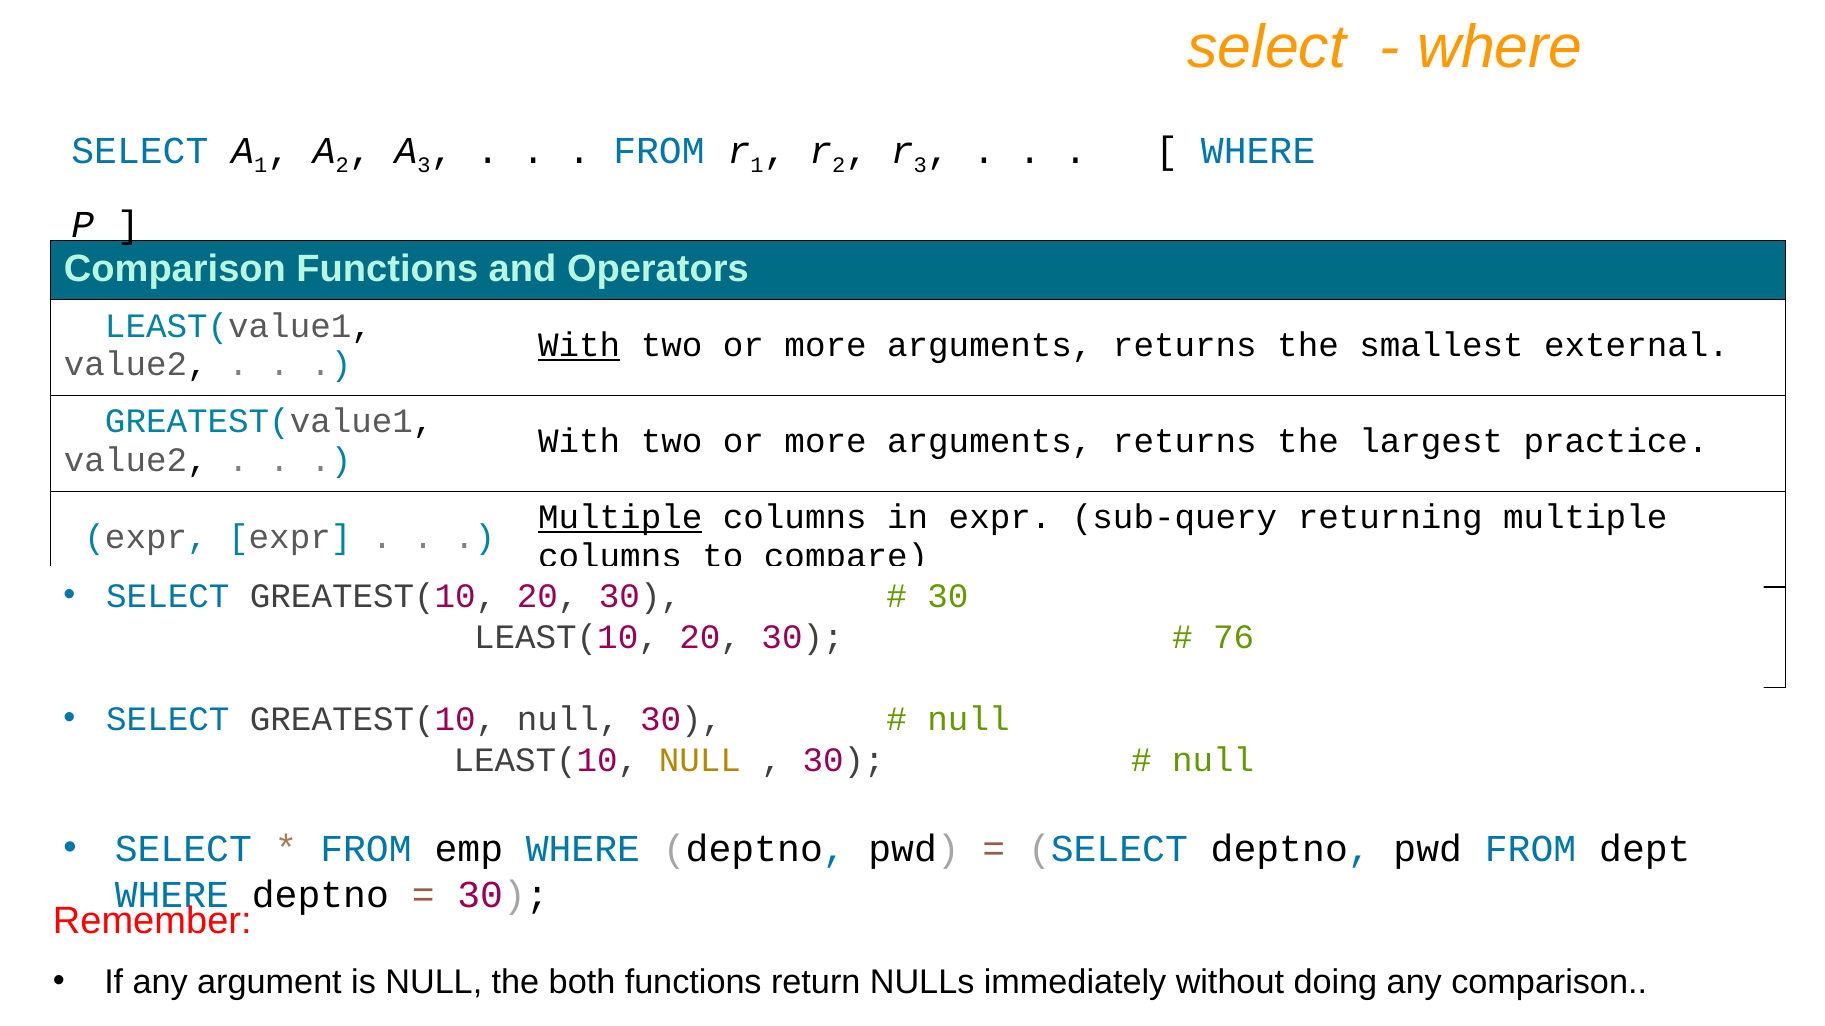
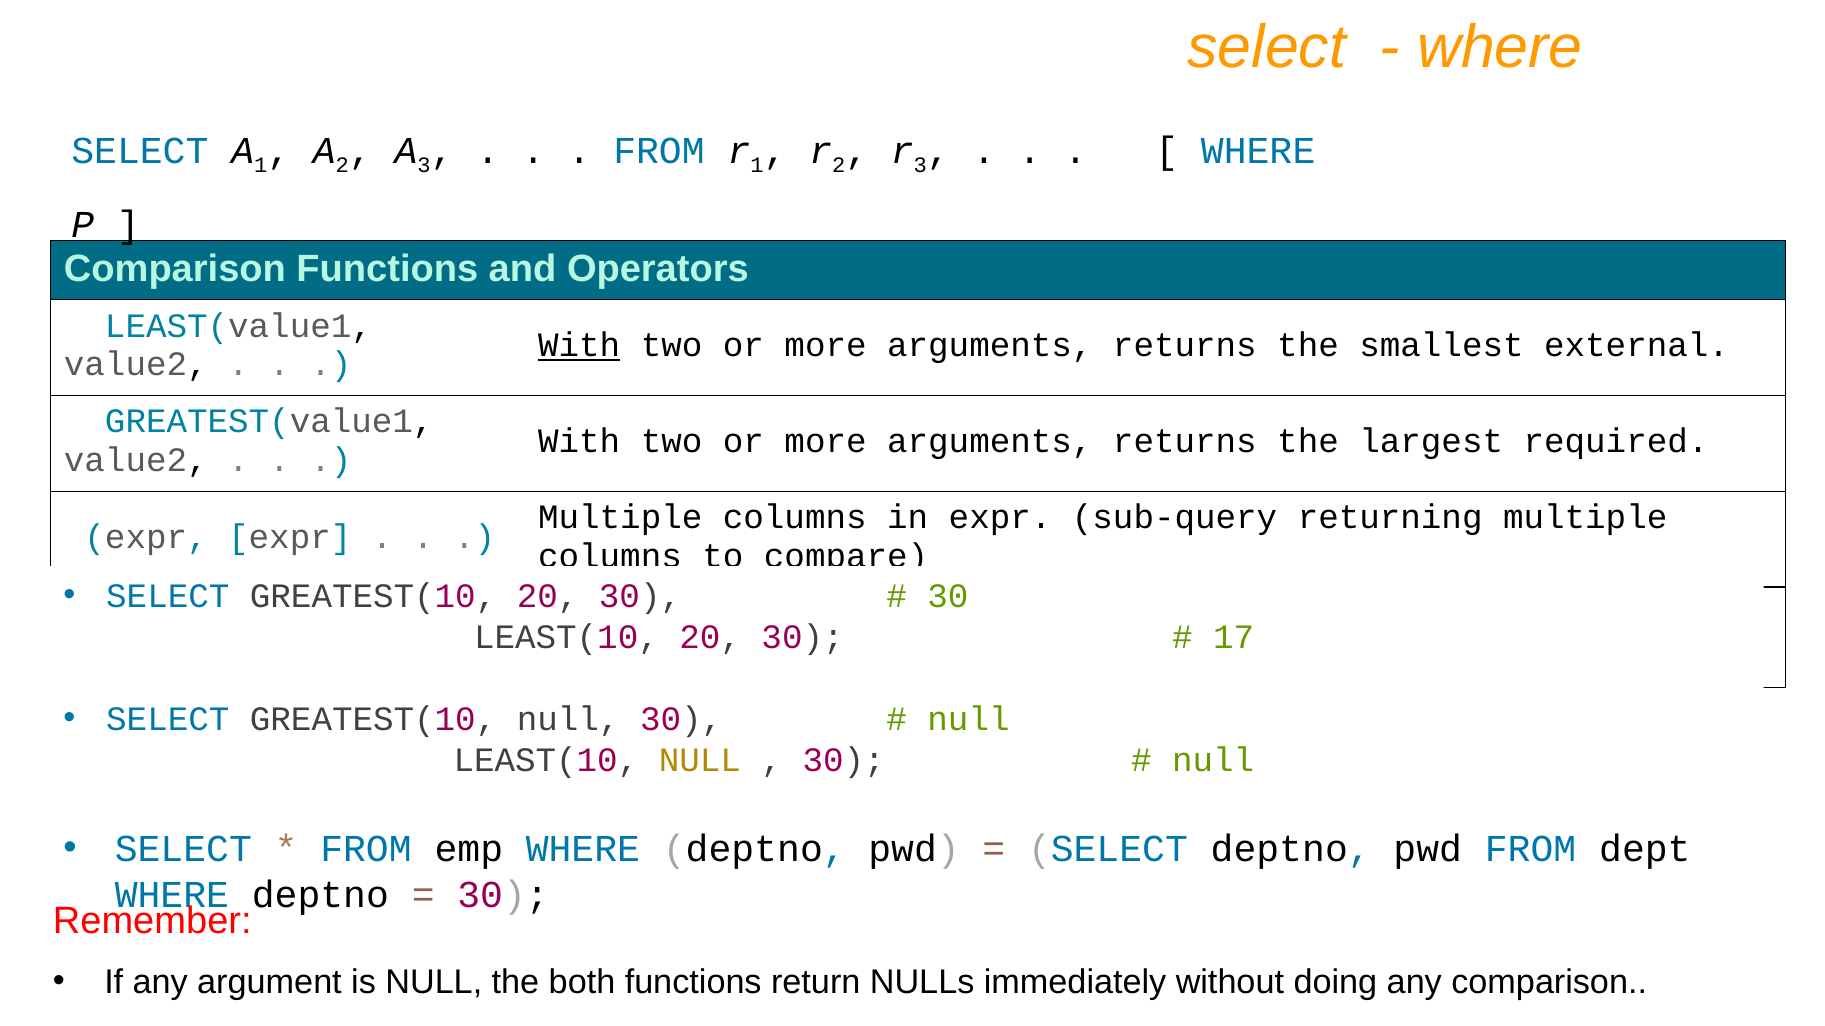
practice: practice -> required
Multiple at (620, 518) underline: present -> none
76: 76 -> 17
